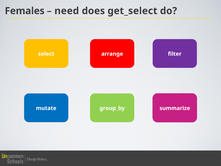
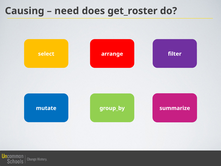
Females: Females -> Causing
get_select: get_select -> get_roster
